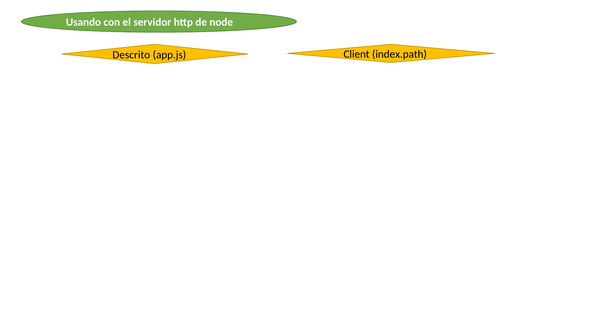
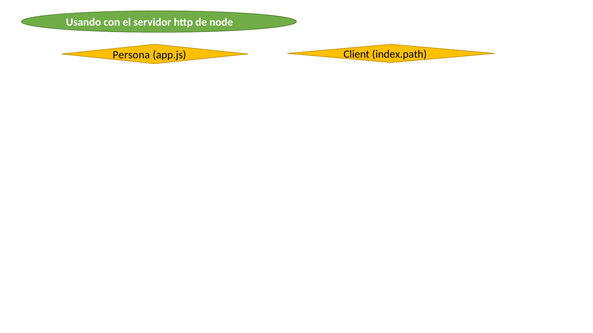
Descrito: Descrito -> Persona
